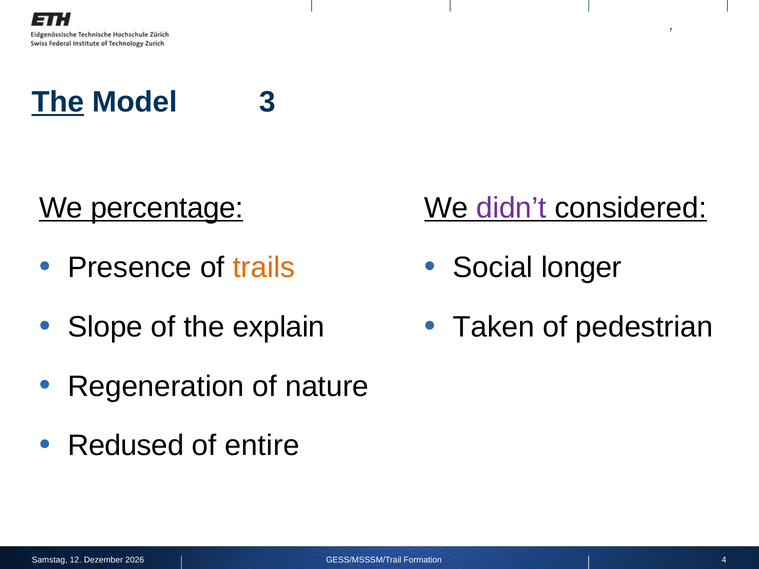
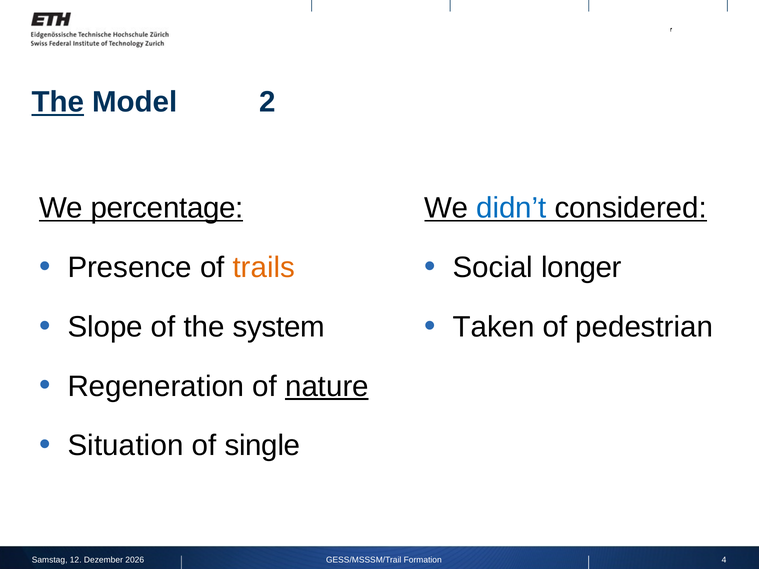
3: 3 -> 2
didn’t colour: purple -> blue
explain: explain -> system
nature underline: none -> present
Redused: Redused -> Situation
entire: entire -> single
